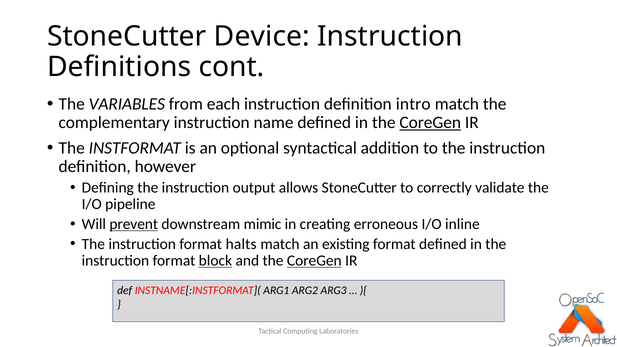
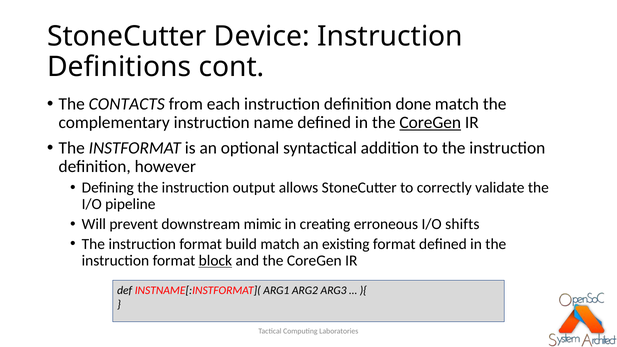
VARIABLES: VARIABLES -> CONTACTS
intro: intro -> done
prevent underline: present -> none
inline: inline -> shifts
halts: halts -> build
CoreGen at (314, 261) underline: present -> none
